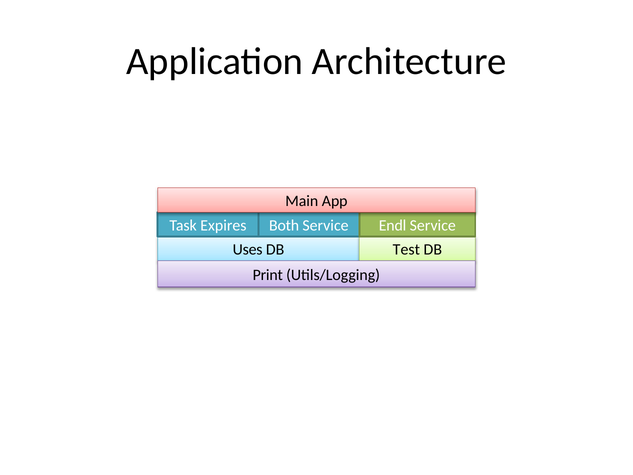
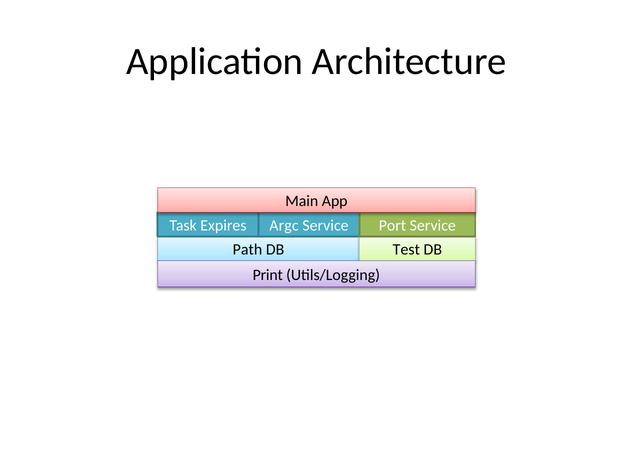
Both: Both -> Argc
Endl: Endl -> Port
Uses: Uses -> Path
